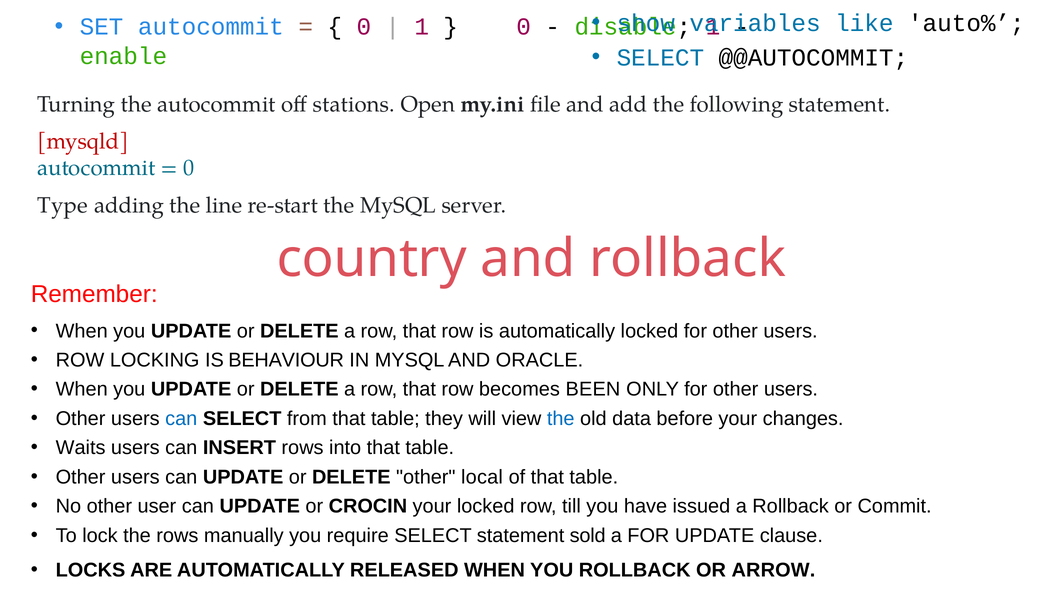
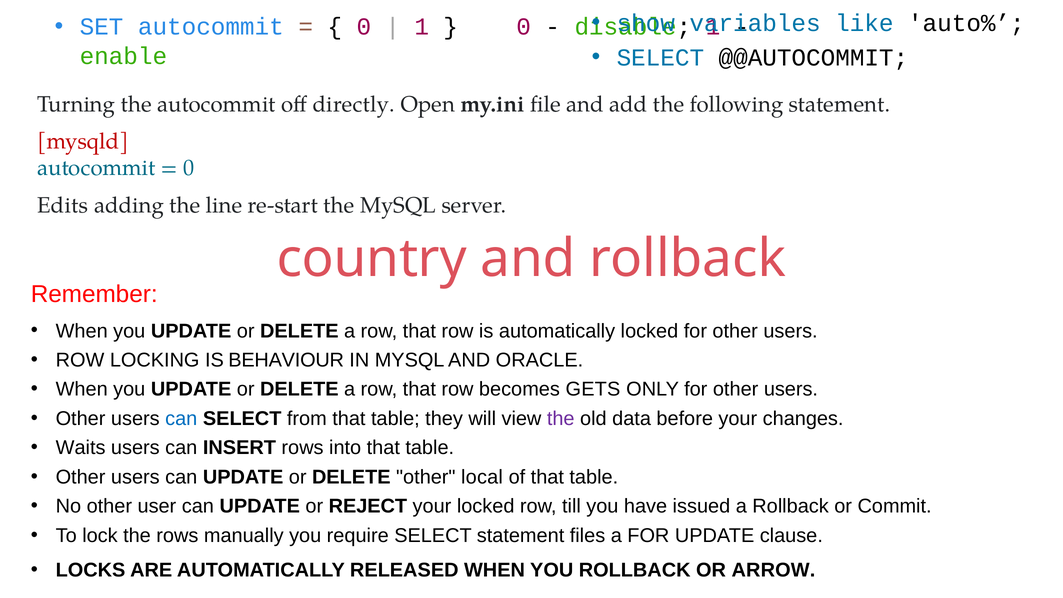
stations: stations -> directly
Type: Type -> Edits
BEEN: BEEN -> GETS
the at (561, 419) colour: blue -> purple
CROCIN: CROCIN -> REJECT
sold: sold -> files
